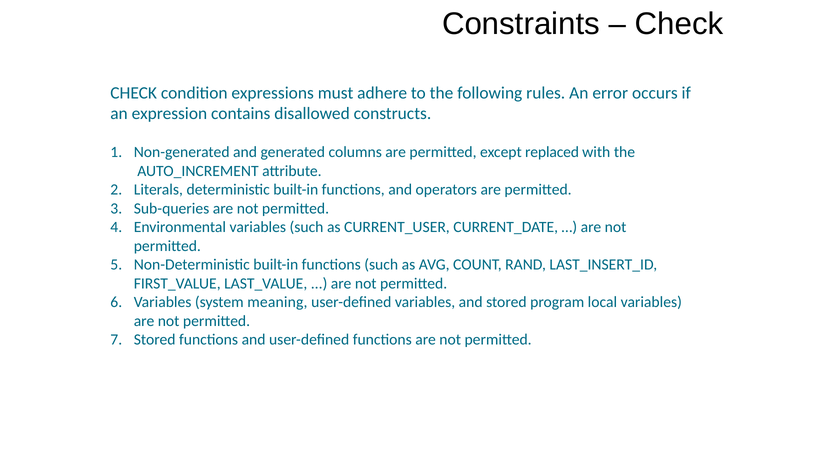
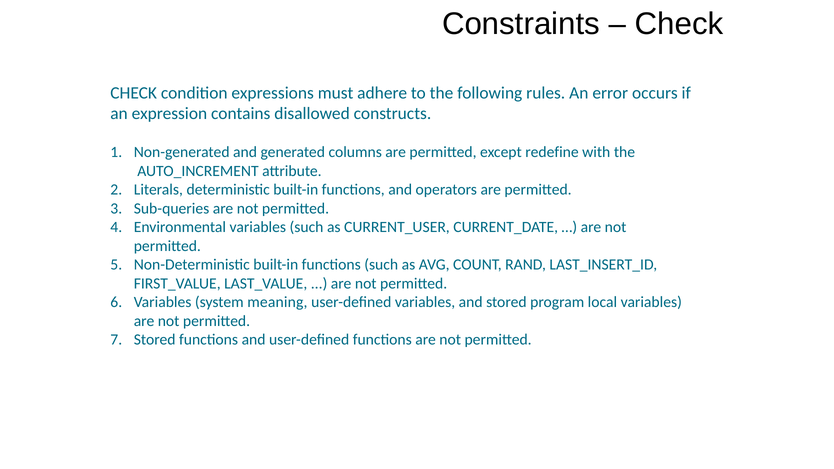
replaced: replaced -> redefine
